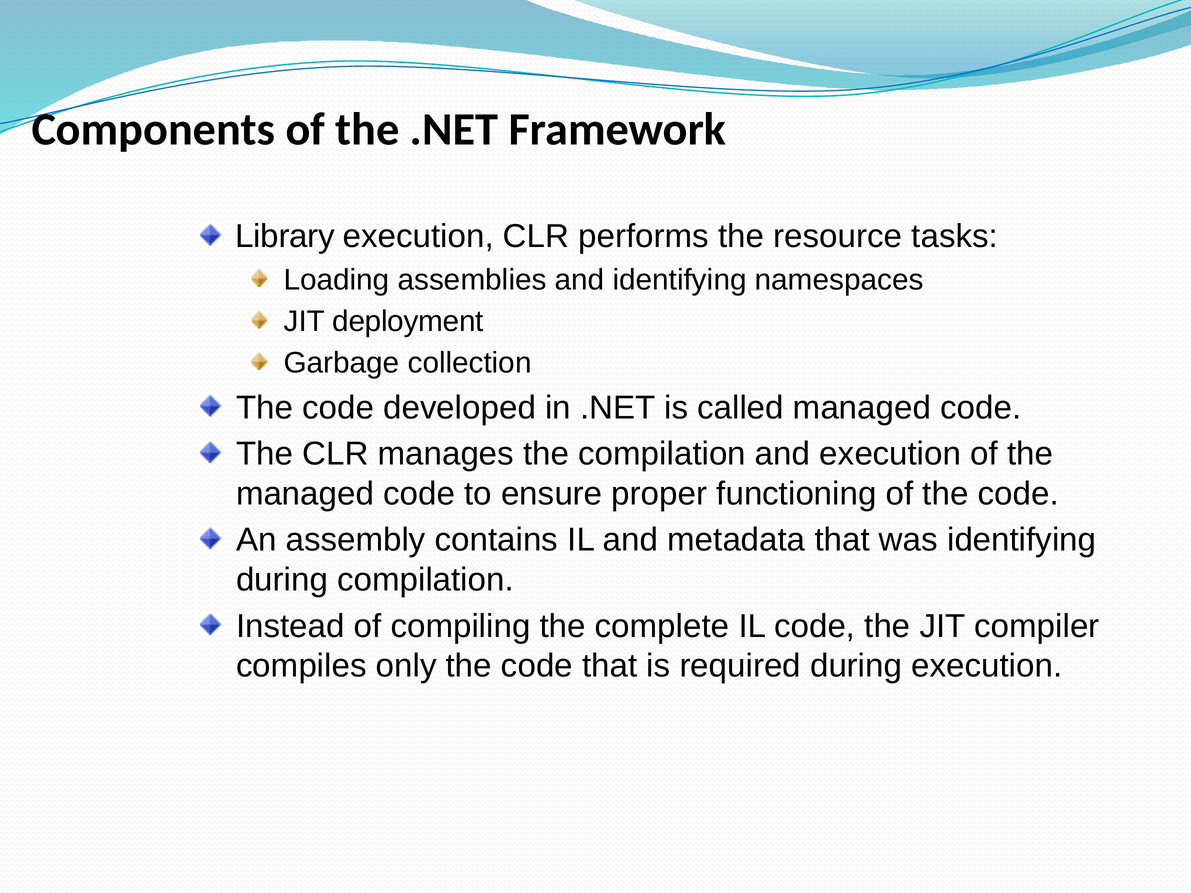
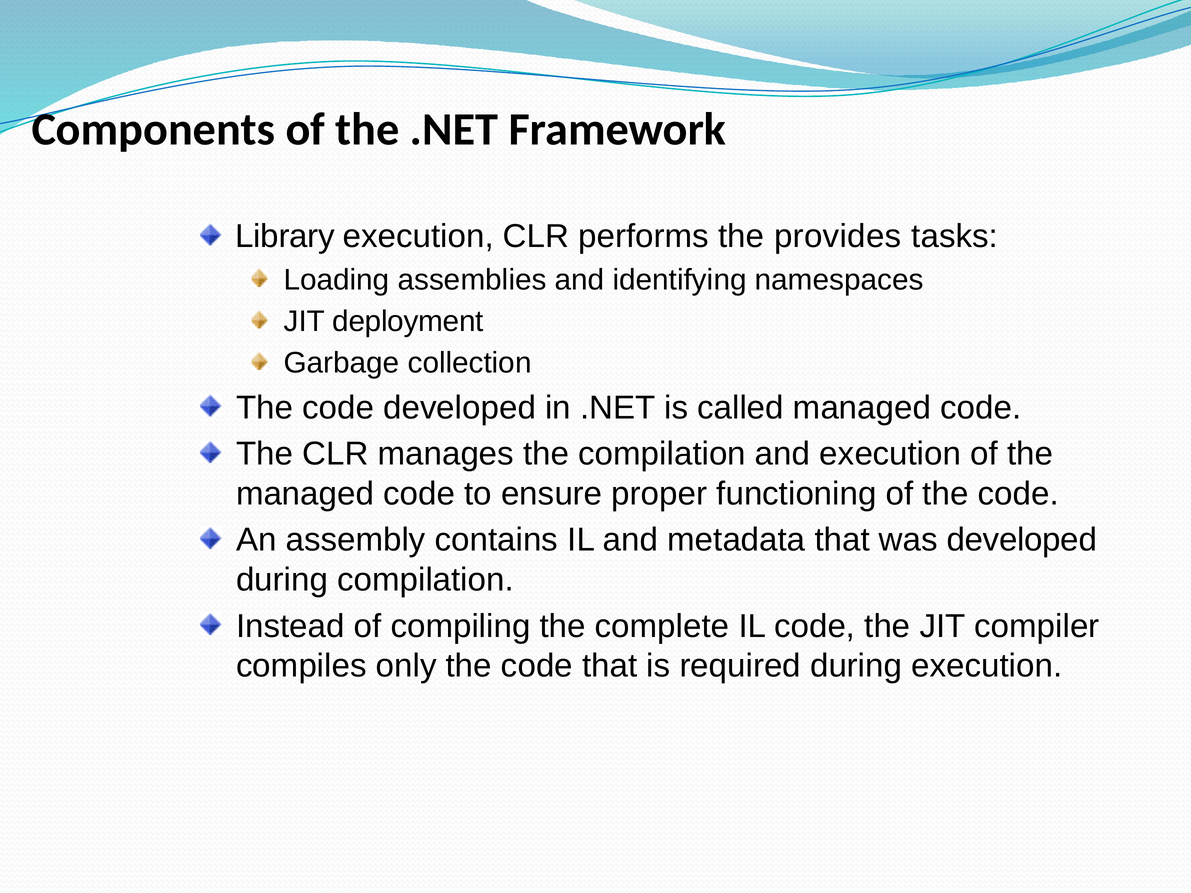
resource: resource -> provides
was identifying: identifying -> developed
